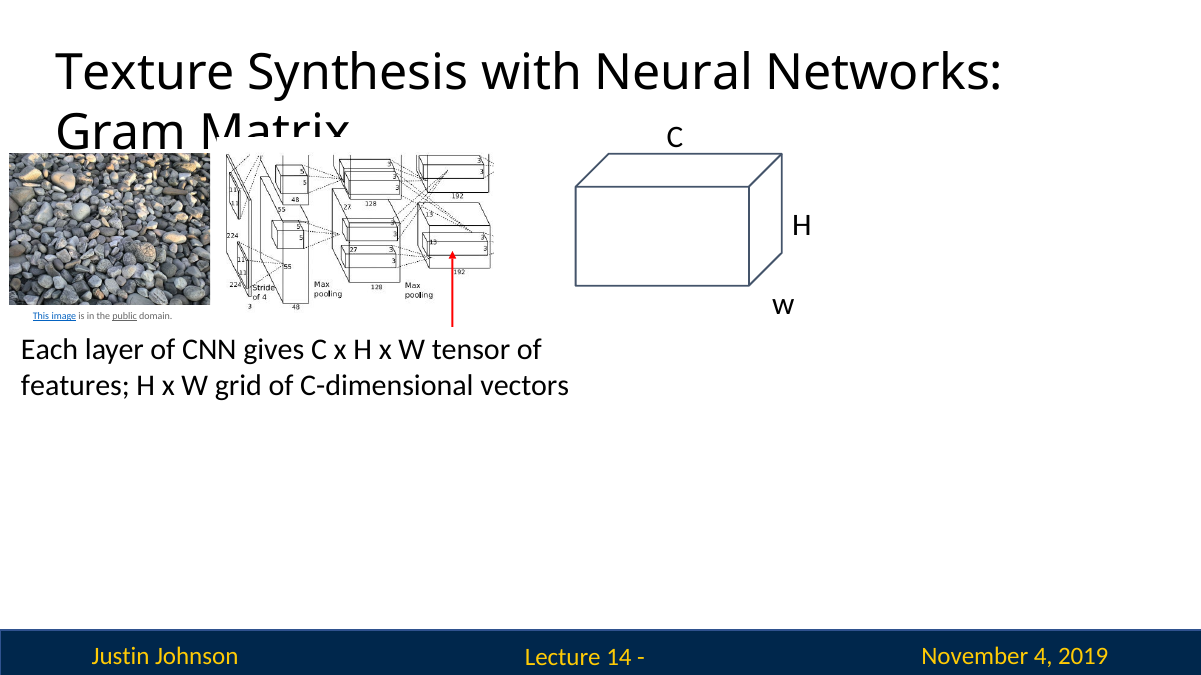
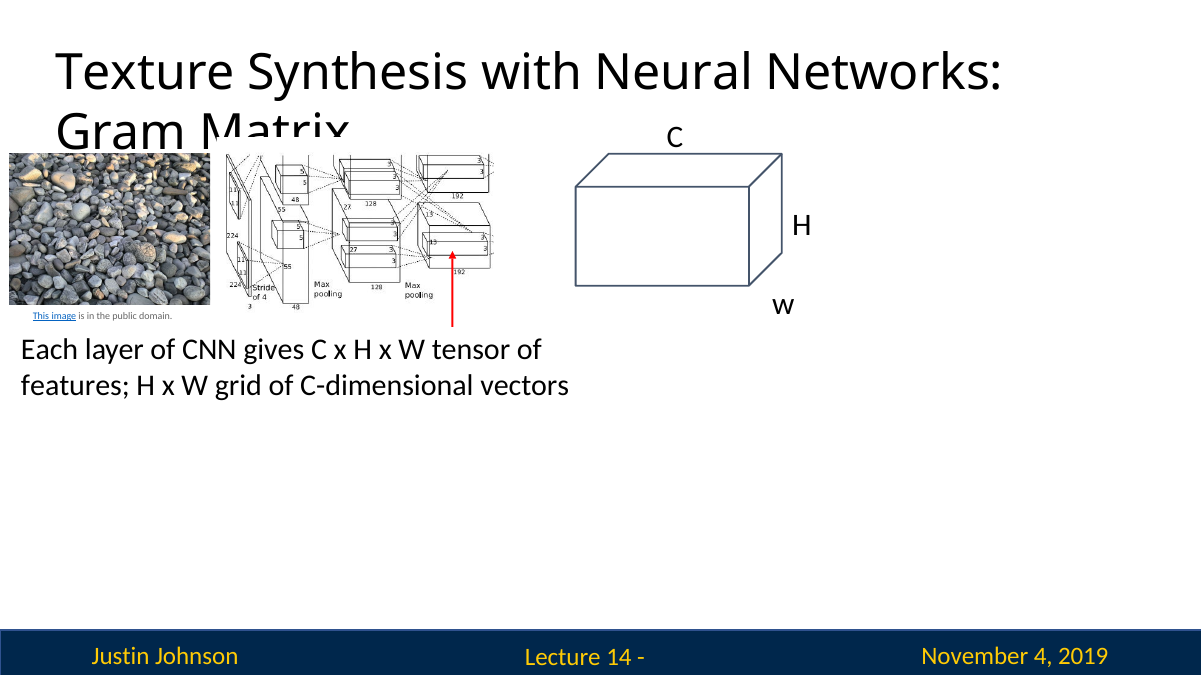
public underline: present -> none
